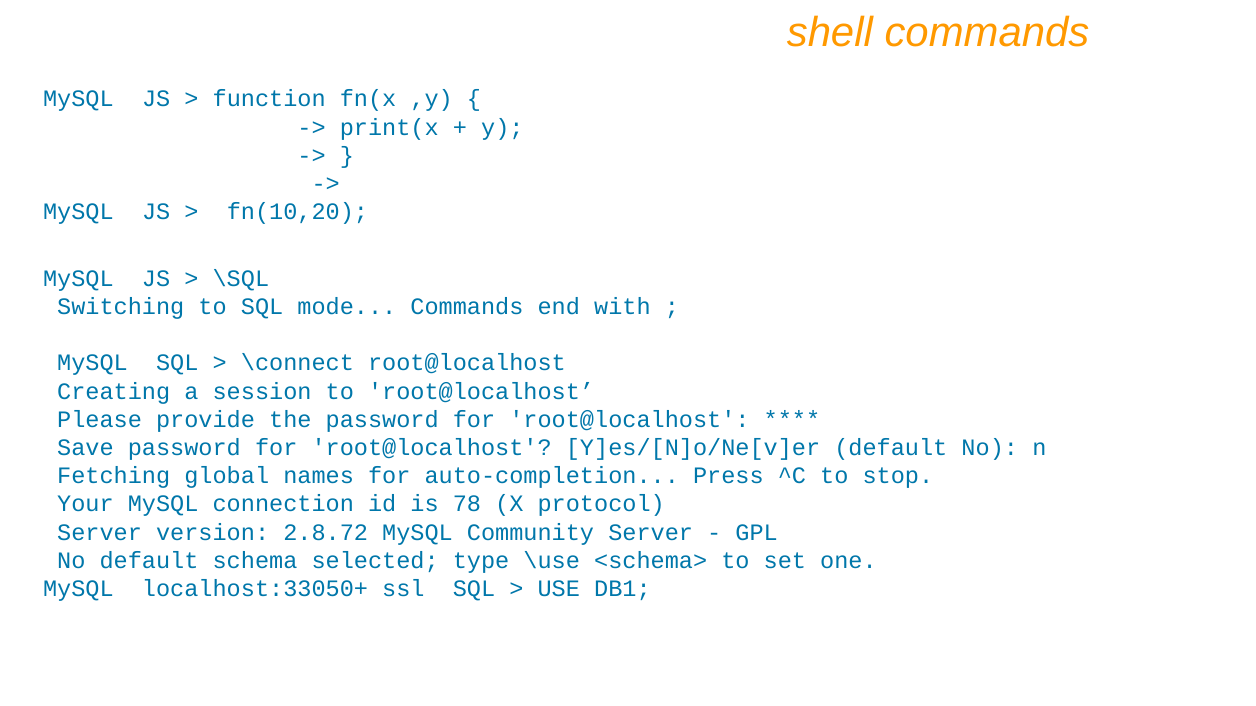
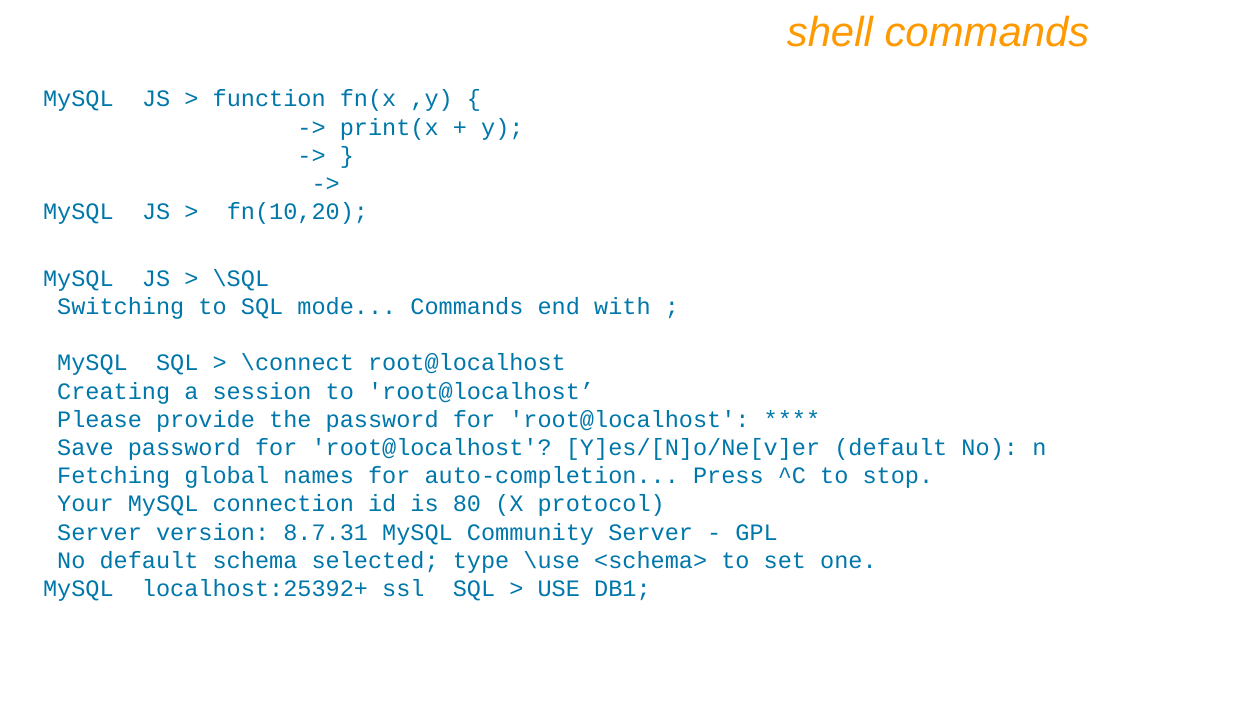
78: 78 -> 80
2.8.72: 2.8.72 -> 8.7.31
localhost:33050+: localhost:33050+ -> localhost:25392+
